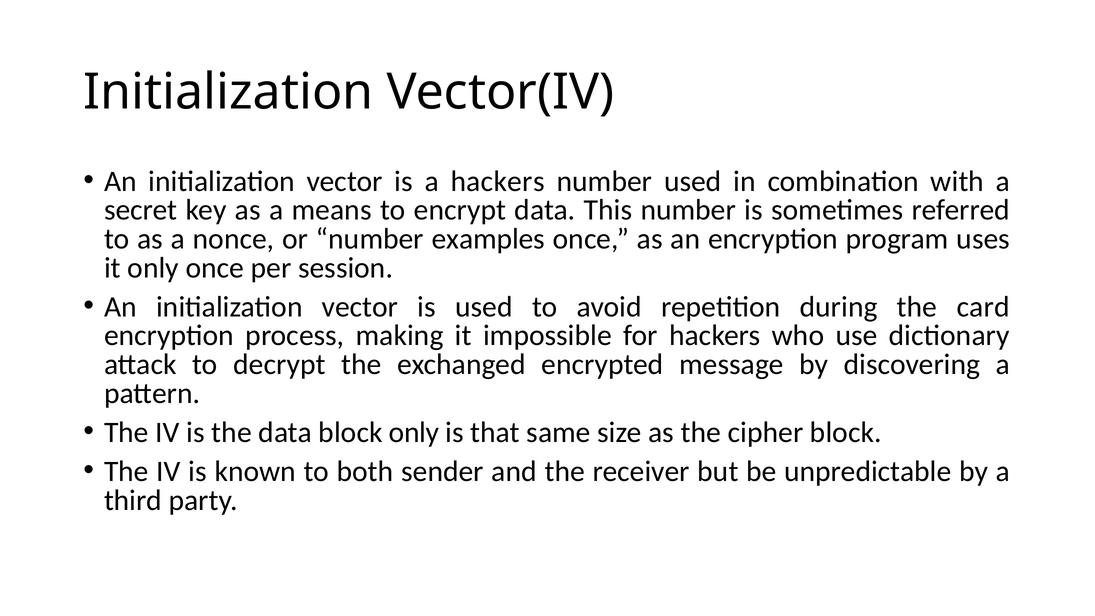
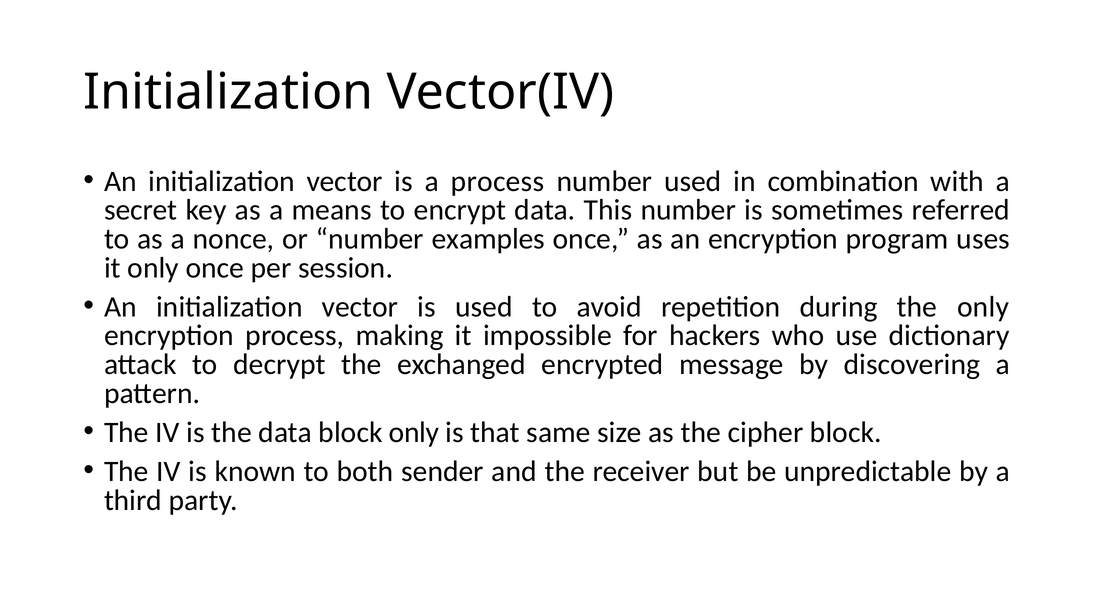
a hackers: hackers -> process
the card: card -> only
